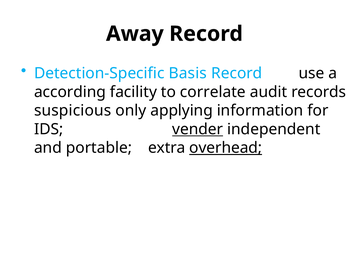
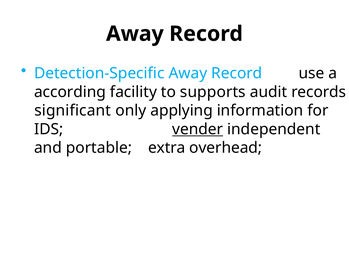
Detection-Specific Basis: Basis -> Away
correlate: correlate -> supports
suspicious: suspicious -> significant
overhead underline: present -> none
